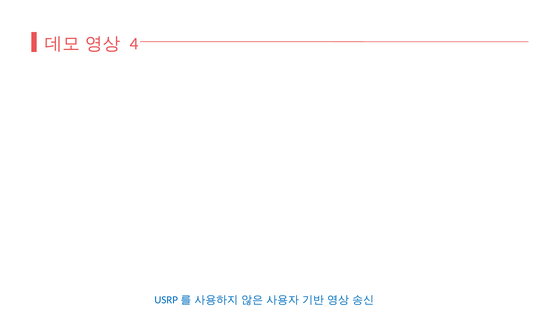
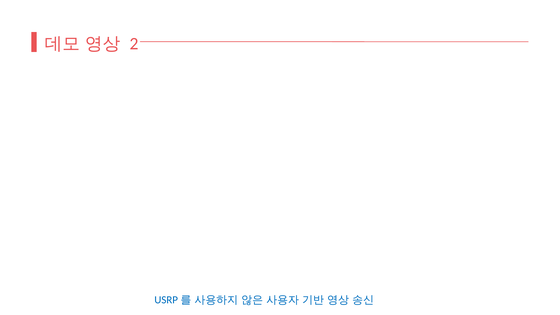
4: 4 -> 2
